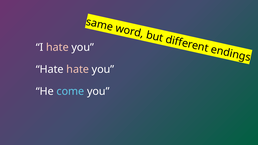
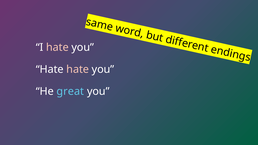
come: come -> great
